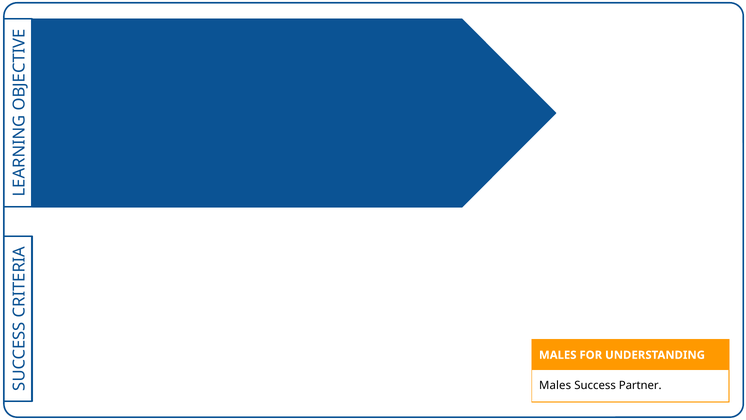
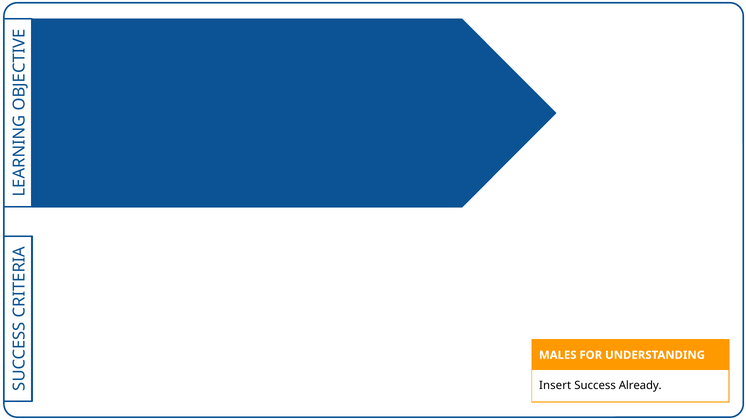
Males at (555, 385): Males -> Insert
Partner: Partner -> Already
